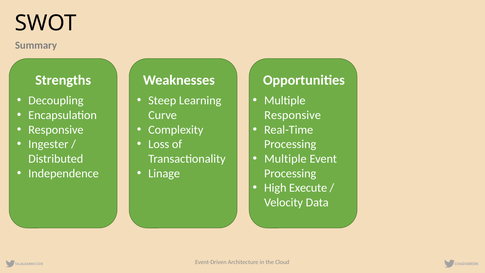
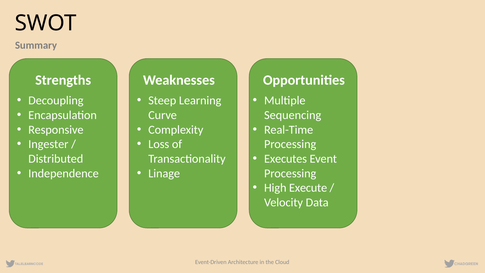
Responsive at (293, 115): Responsive -> Sequencing
Multiple at (285, 159): Multiple -> Executes
